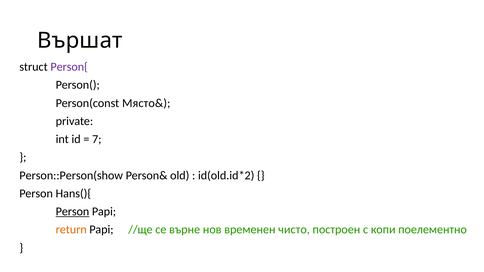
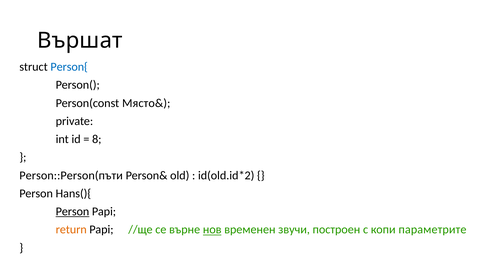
Person{ colour: purple -> blue
7: 7 -> 8
Person::Person(show: Person::Person(show -> Person::Person(пъти
нов underline: none -> present
чисто: чисто -> звучи
поелементно: поелементно -> параметрите
